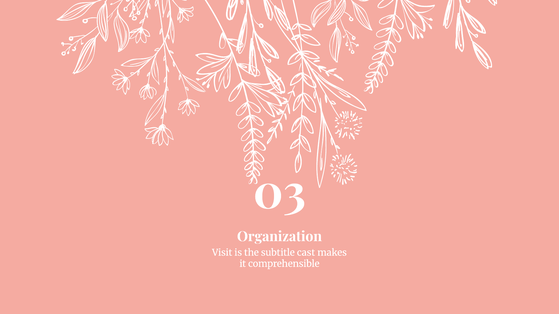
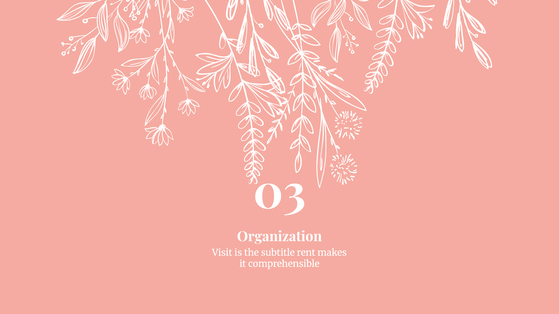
cast: cast -> rent
